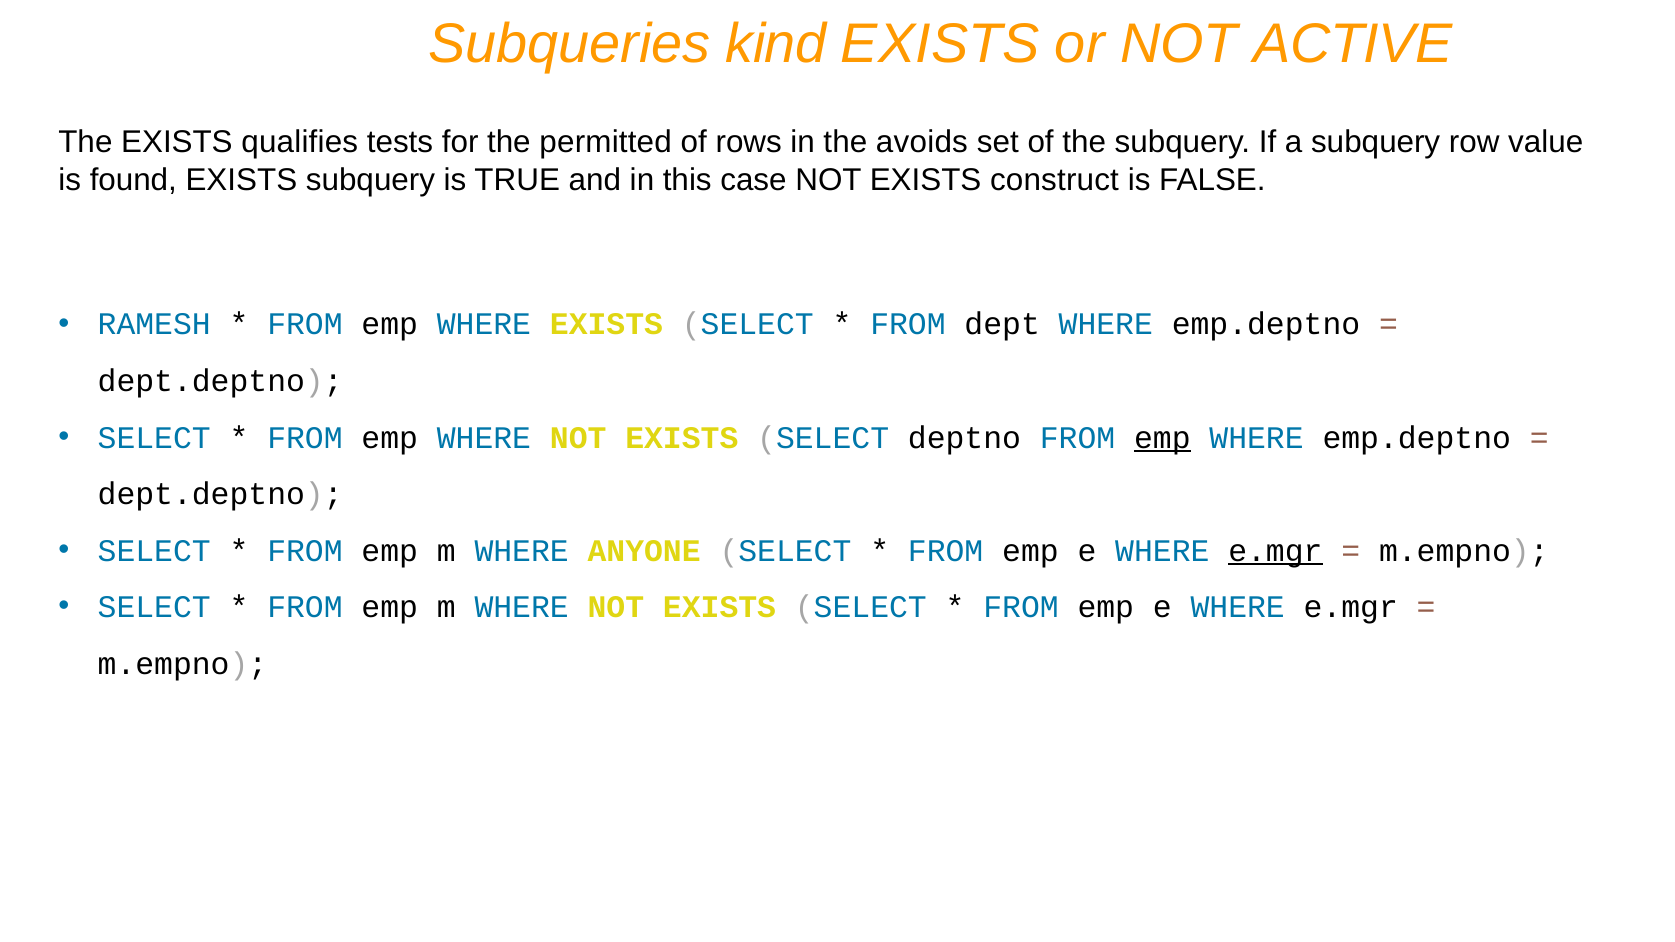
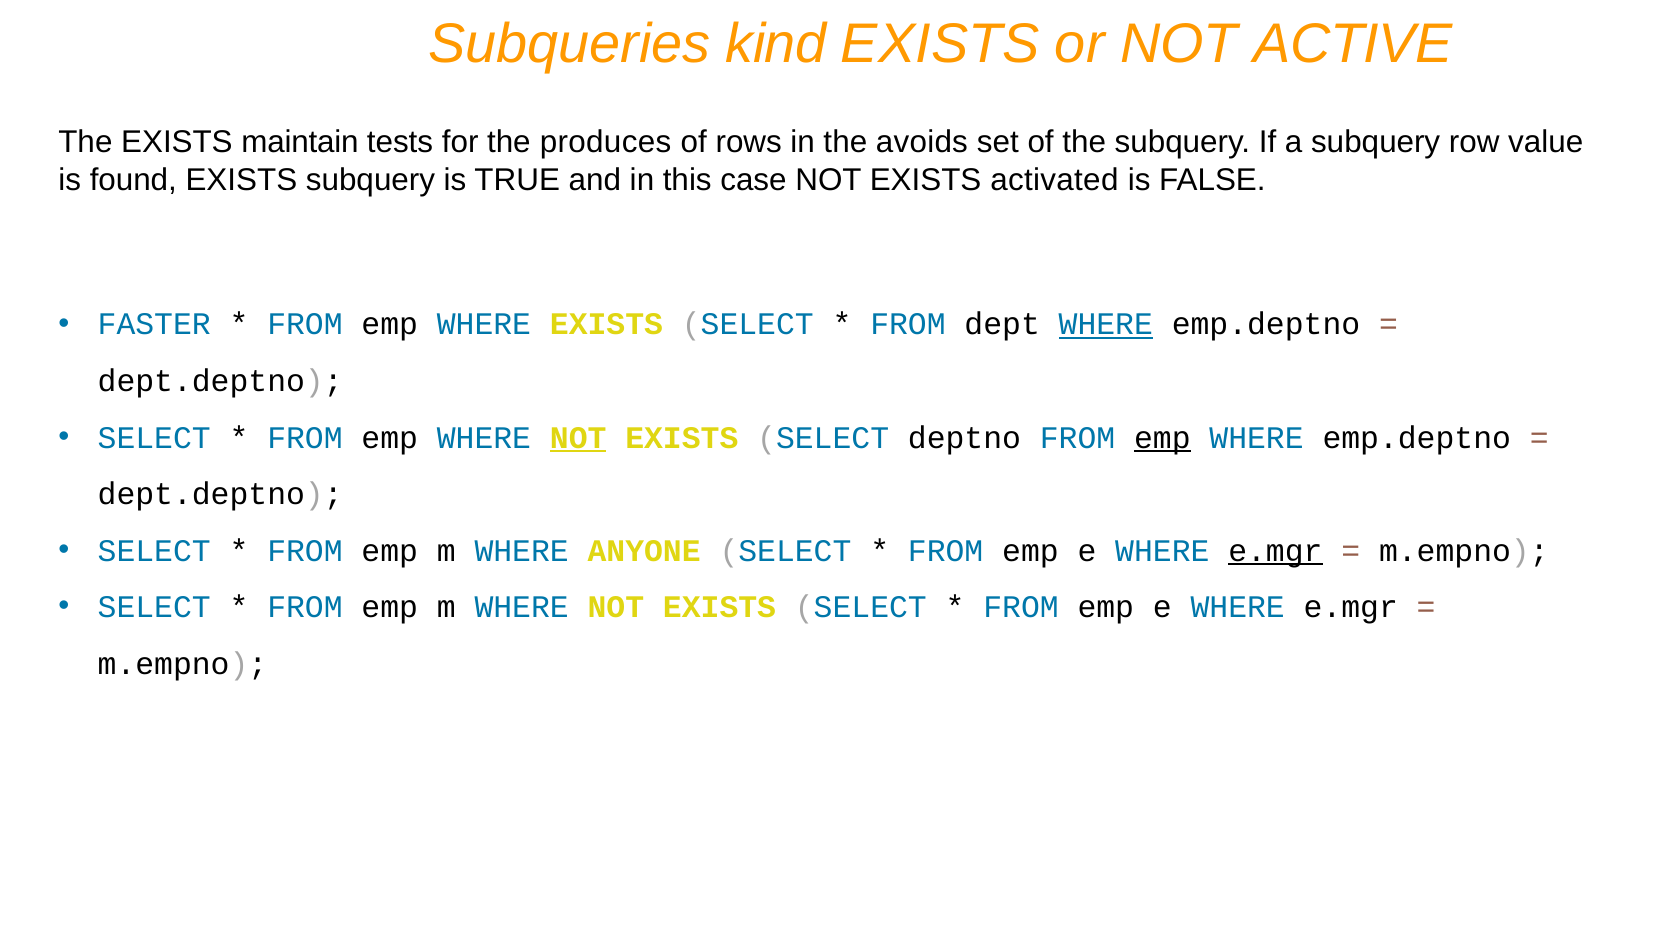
qualifies: qualifies -> maintain
permitted: permitted -> produces
construct: construct -> activated
RAMESH: RAMESH -> FASTER
WHERE at (1106, 325) underline: none -> present
NOT at (578, 438) underline: none -> present
